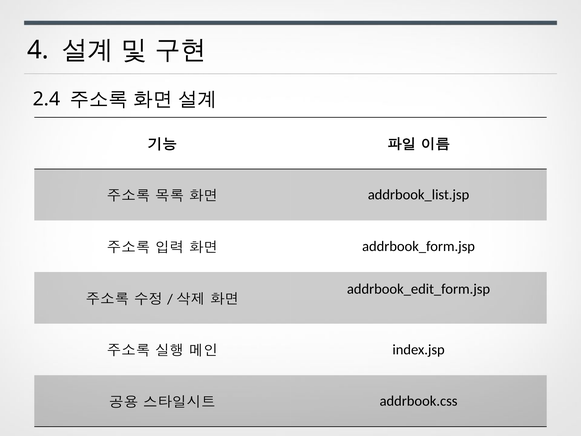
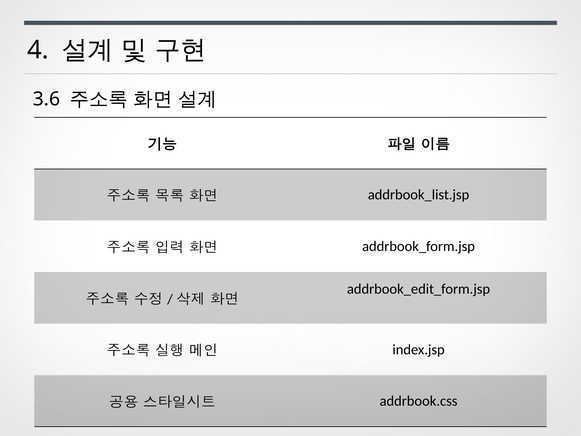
2.4: 2.4 -> 3.6
